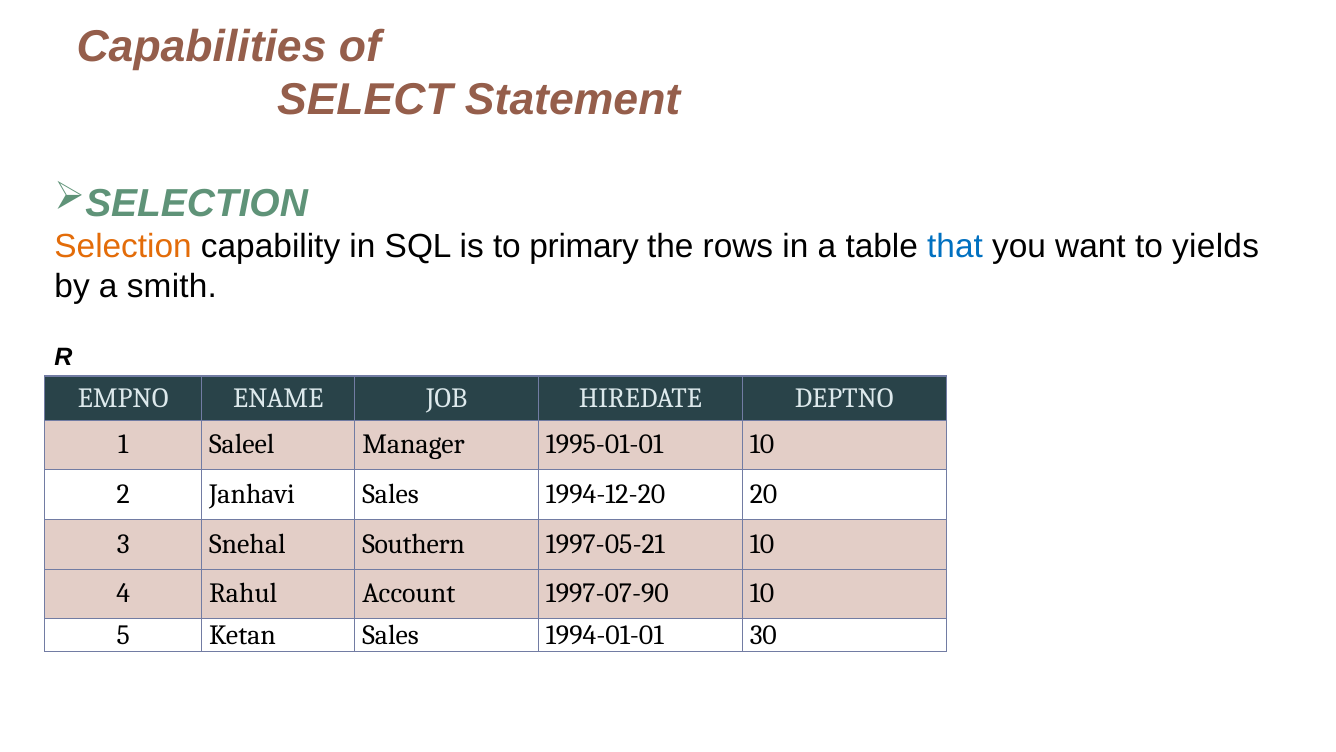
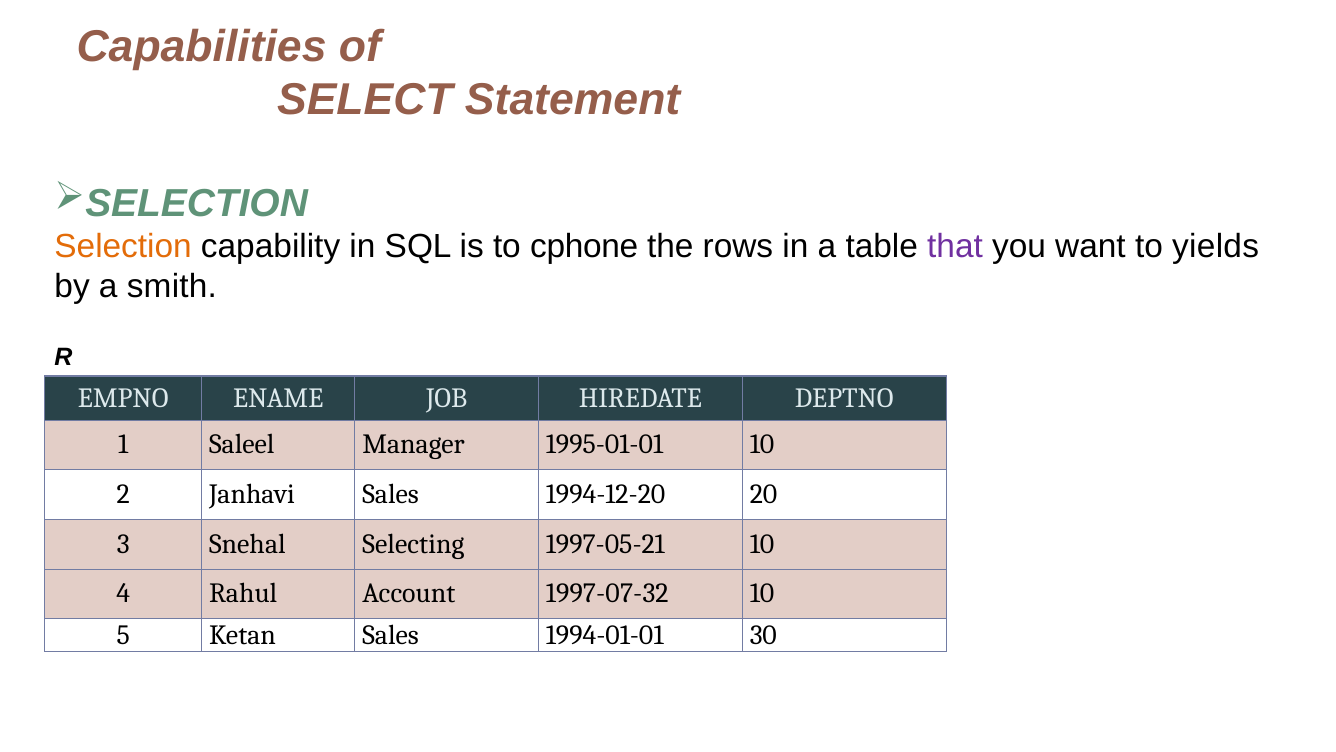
primary: primary -> cphone
that colour: blue -> purple
Southern: Southern -> Selecting
1997-07-90: 1997-07-90 -> 1997-07-32
